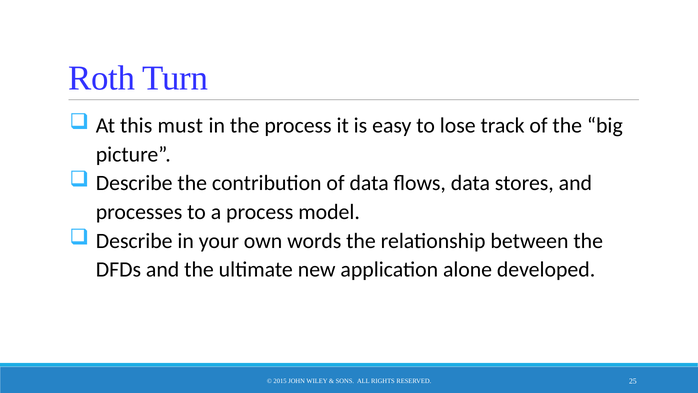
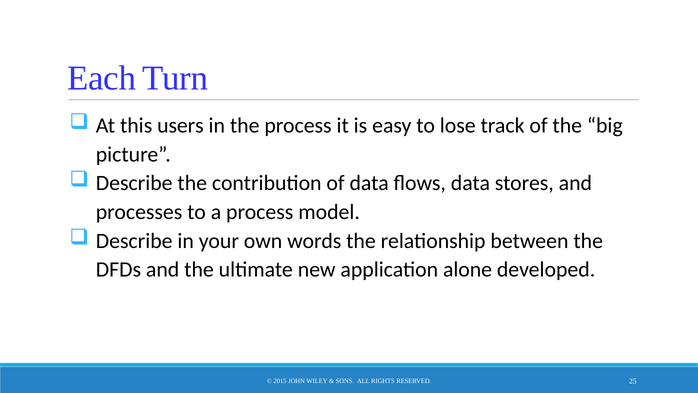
Roth: Roth -> Each
must: must -> users
